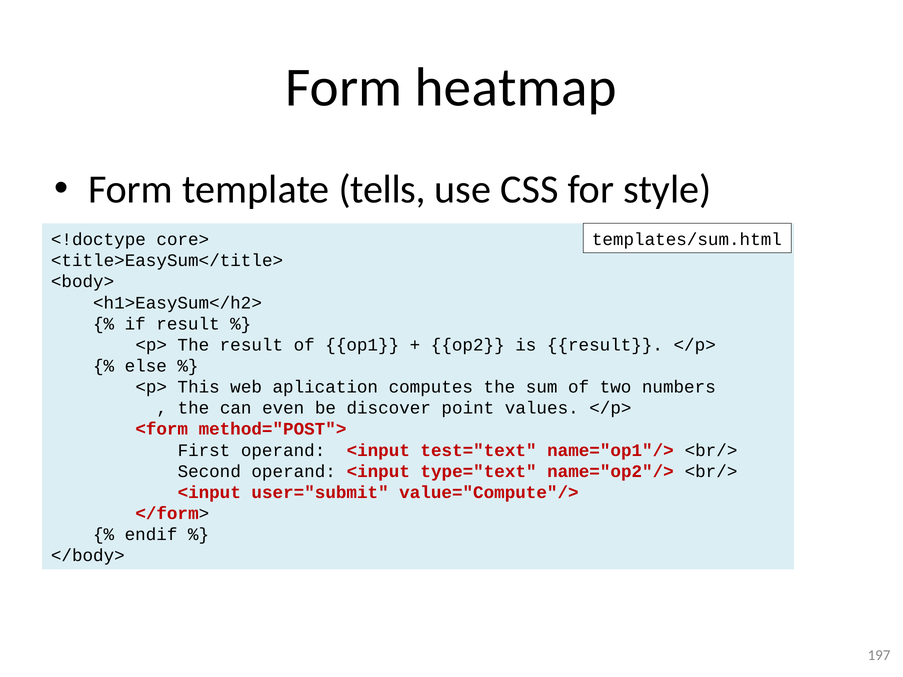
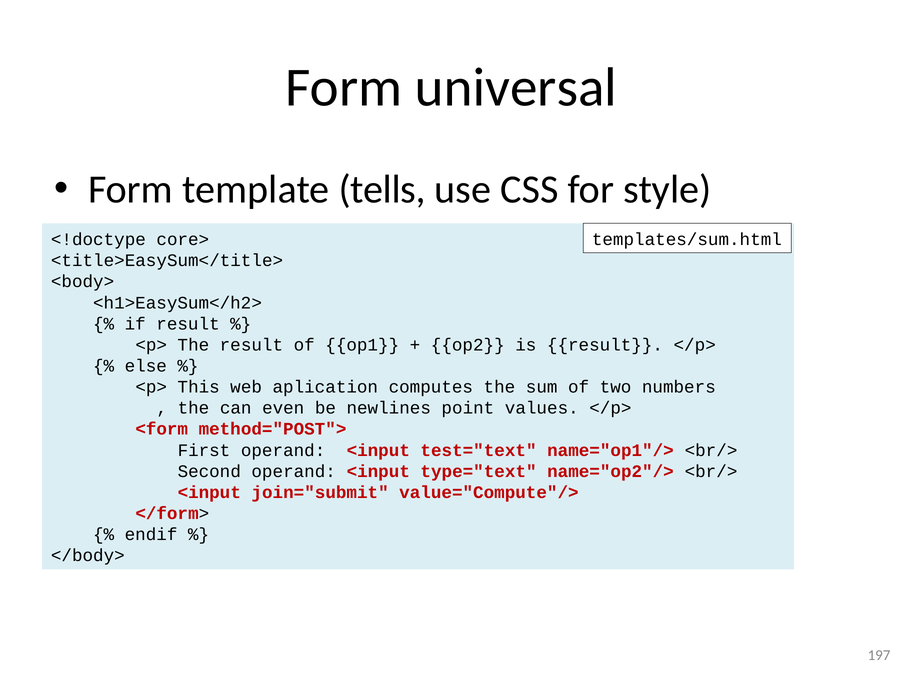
heatmap: heatmap -> universal
discover: discover -> newlines
user="submit: user="submit -> join="submit
